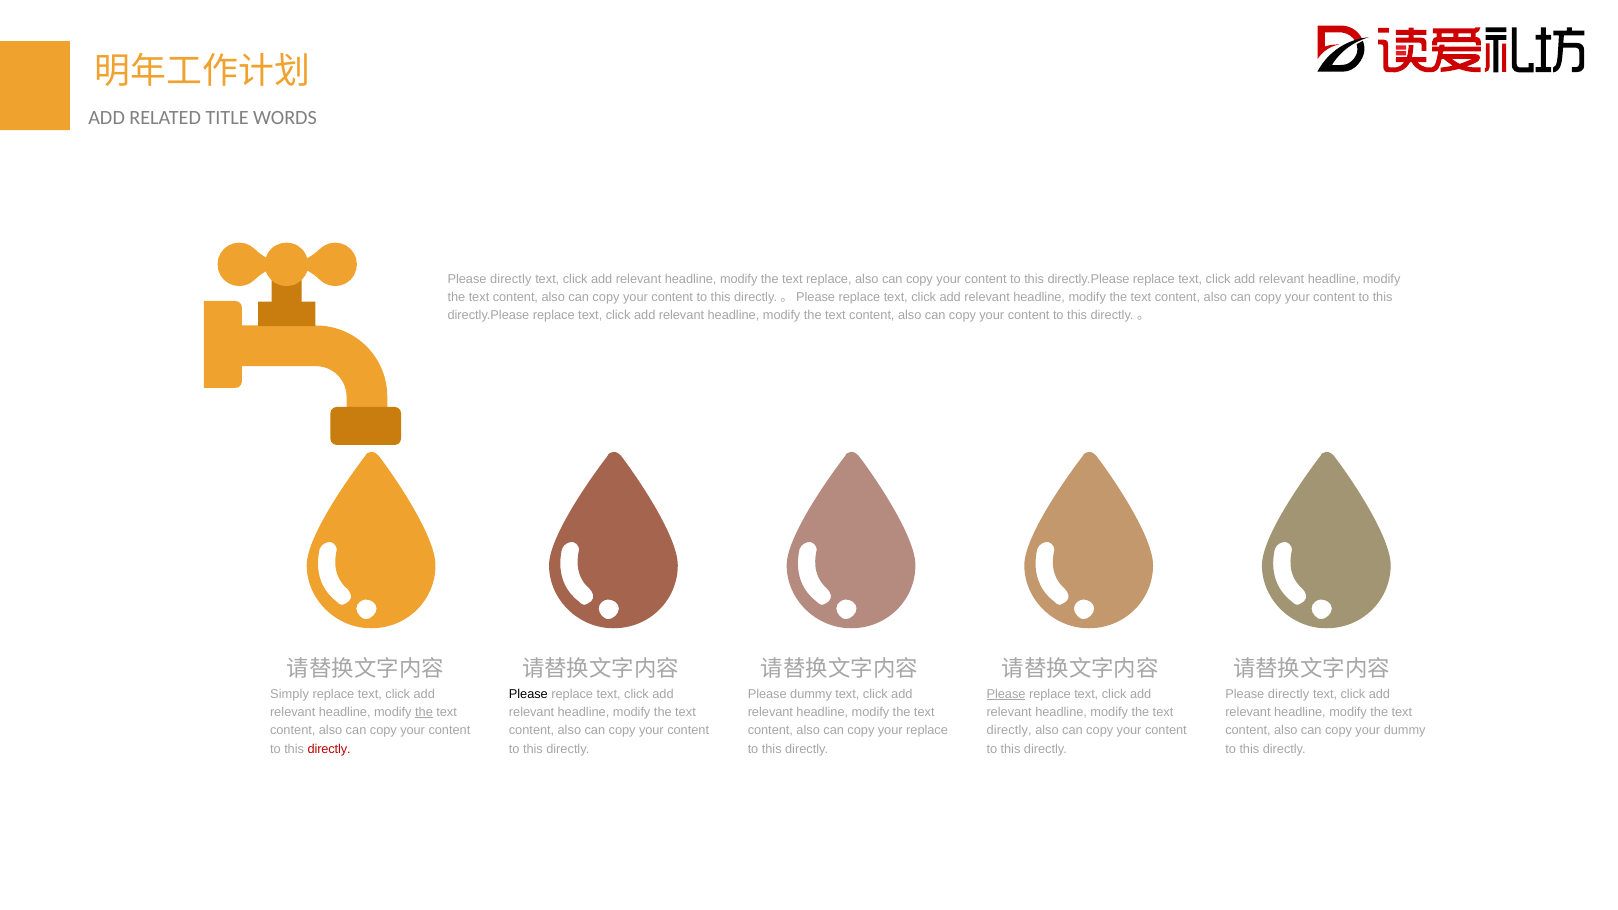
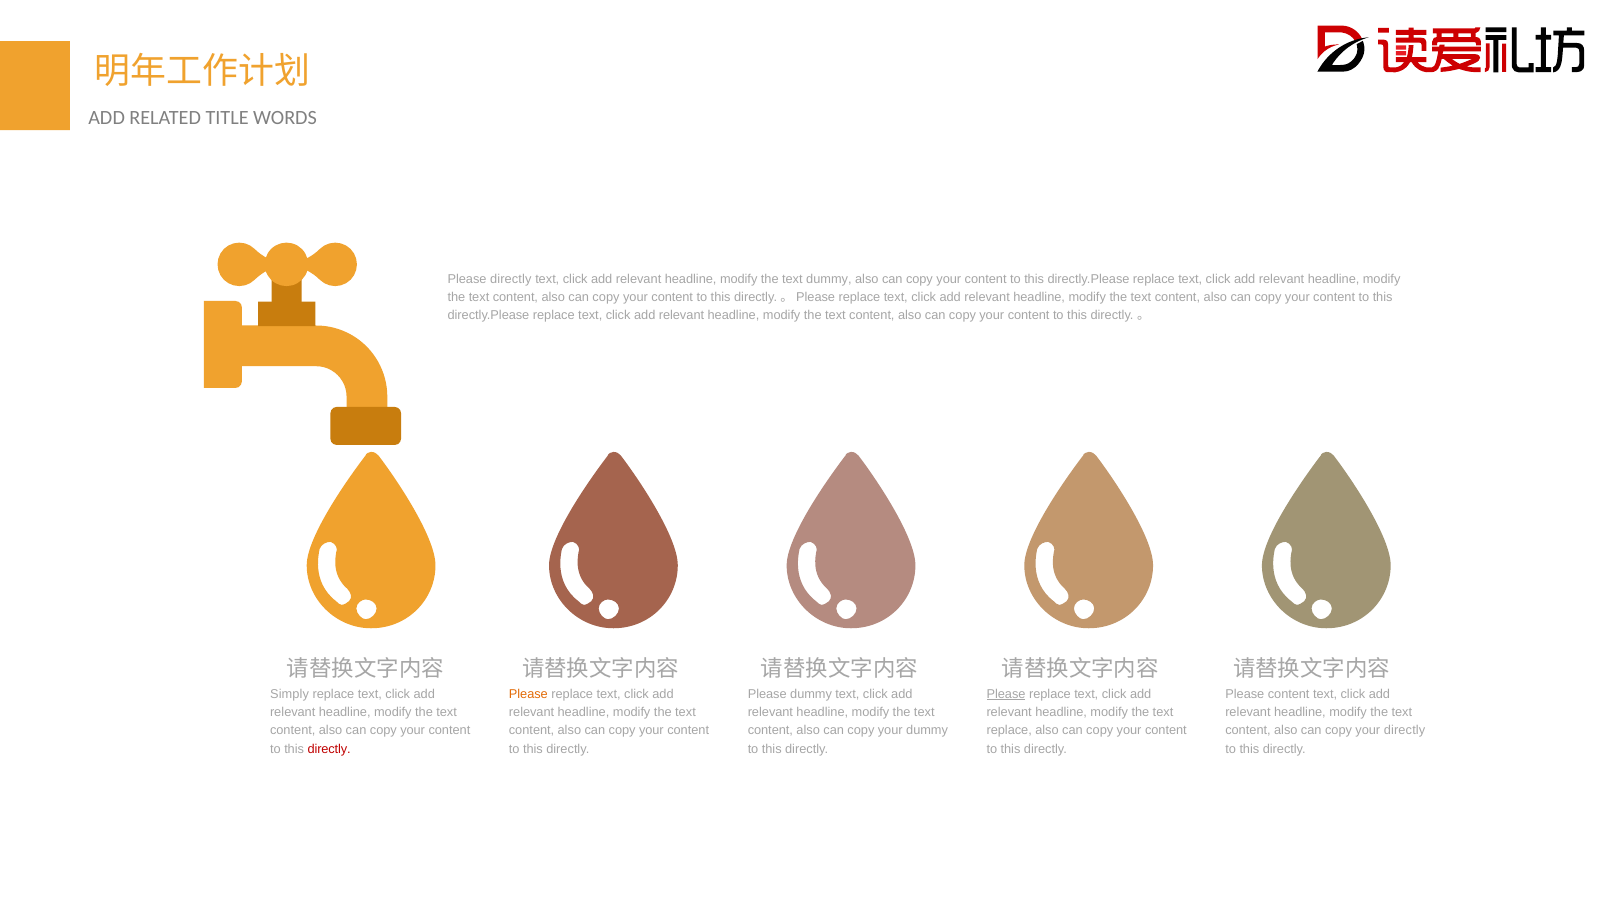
text replace: replace -> dummy
Please at (528, 694) colour: black -> orange
directly at (1289, 694): directly -> content
the at (424, 712) underline: present -> none
your replace: replace -> dummy
directly at (1009, 731): directly -> replace
your dummy: dummy -> directly
